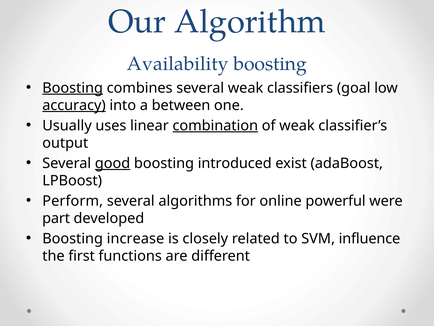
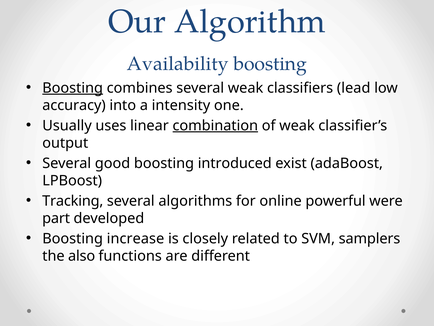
goal: goal -> lead
accuracy underline: present -> none
between: between -> intensity
good underline: present -> none
Perform: Perform -> Tracking
influence: influence -> samplers
first: first -> also
